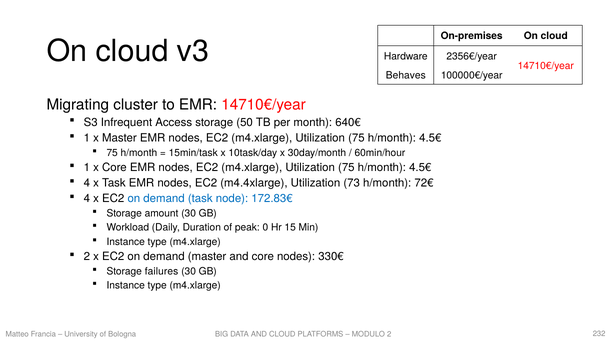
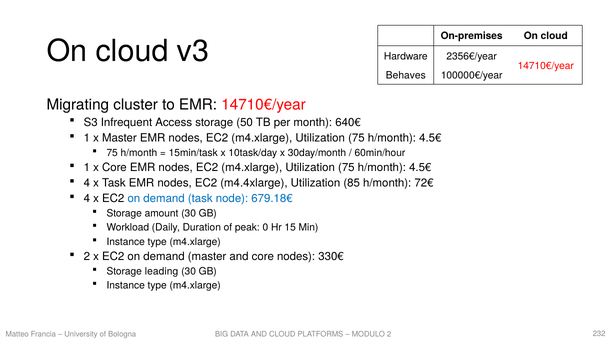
73: 73 -> 85
172.83€: 172.83€ -> 679.18€
failures: failures -> leading
